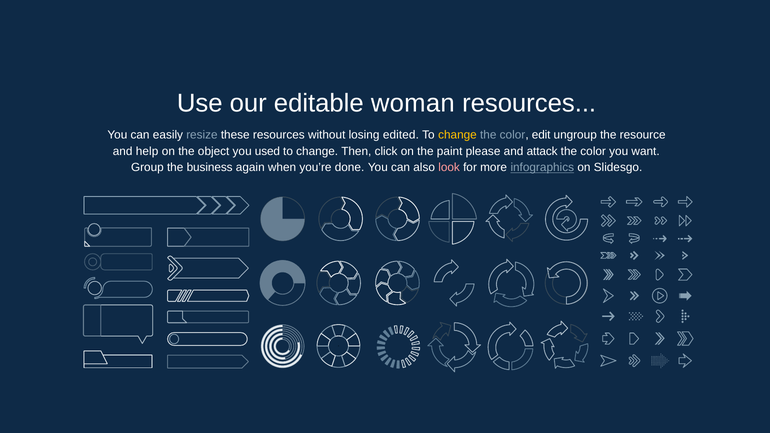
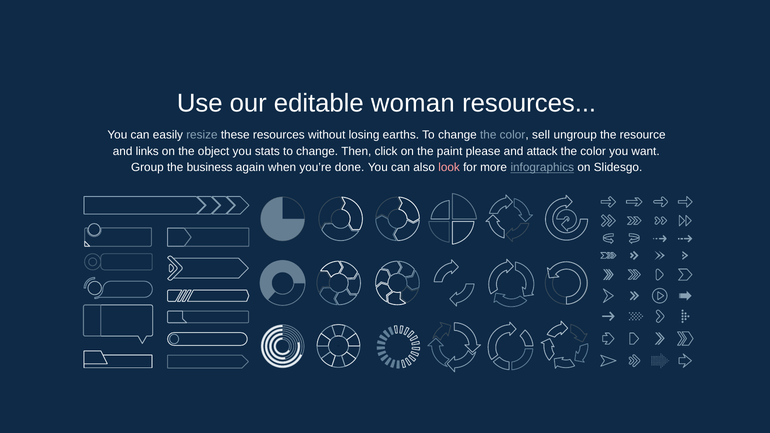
edited: edited -> earths
change at (457, 135) colour: yellow -> white
edit: edit -> sell
help: help -> links
used: used -> stats
